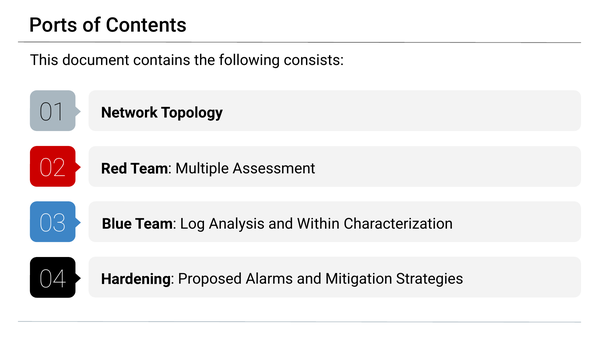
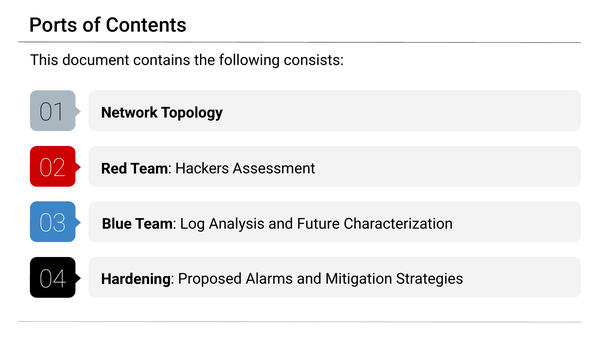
Multiple: Multiple -> Hackers
Within: Within -> Future
